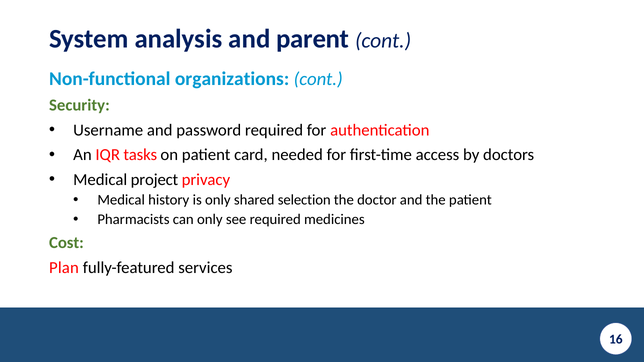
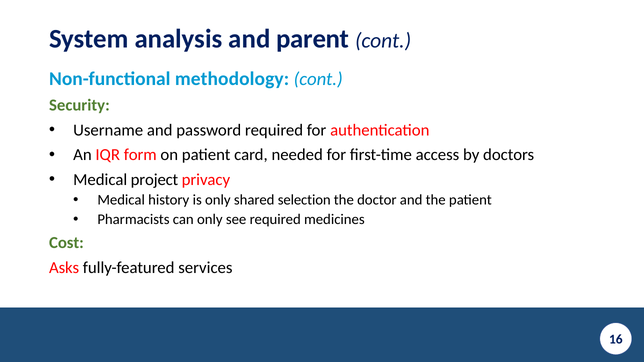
organizations: organizations -> methodology
tasks: tasks -> form
Plan: Plan -> Asks
